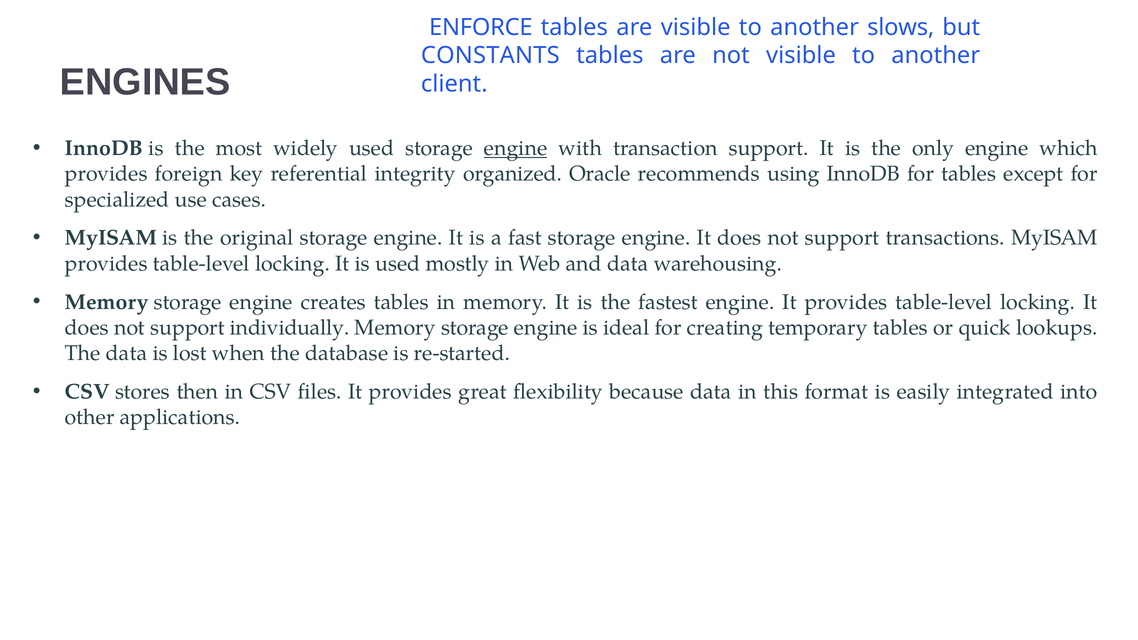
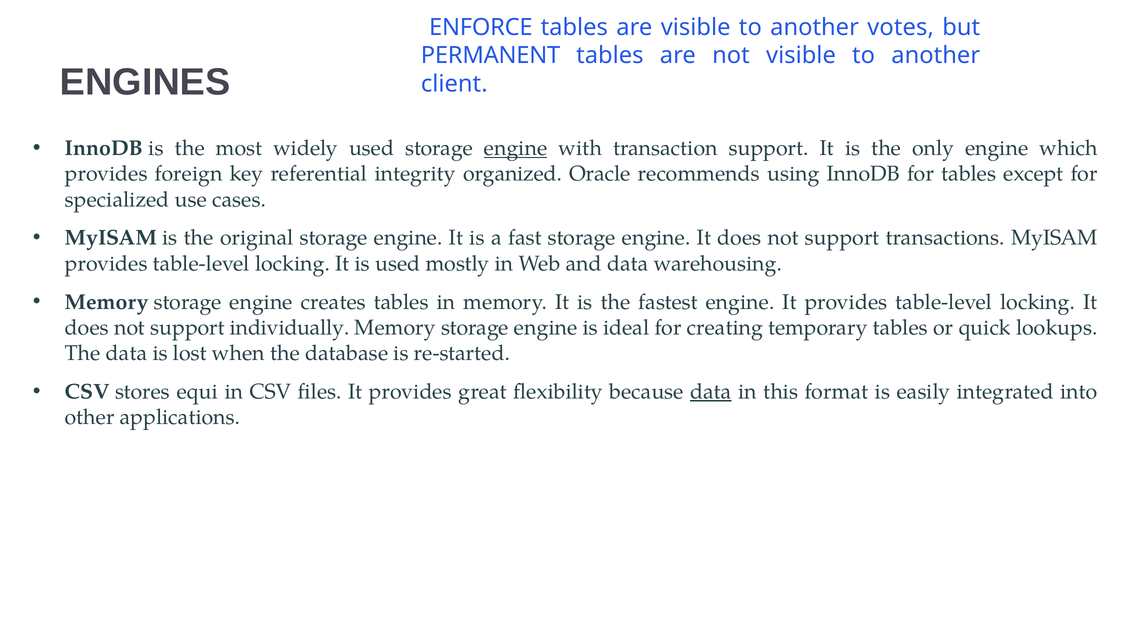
slows: slows -> votes
CONSTANTS: CONSTANTS -> PERMANENT
then: then -> equi
data at (711, 392) underline: none -> present
